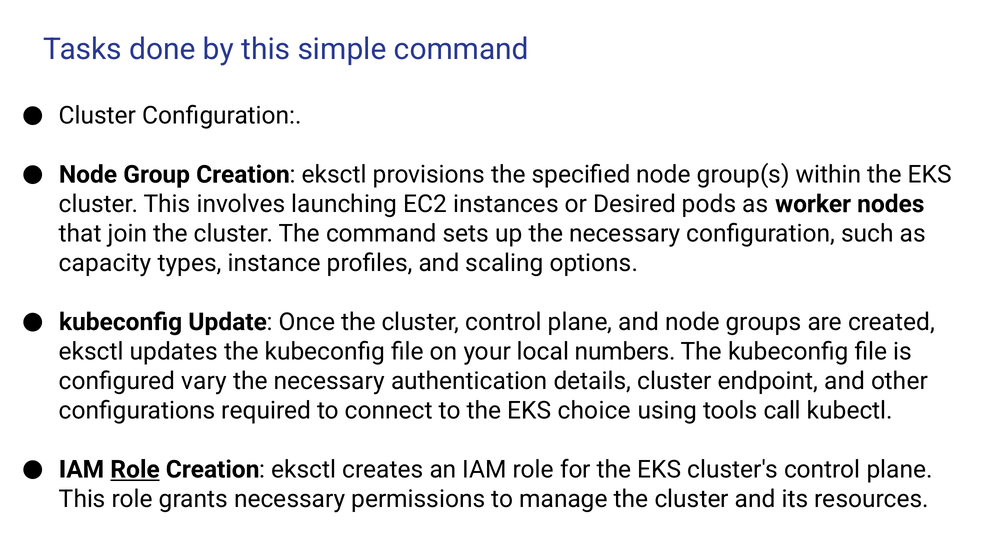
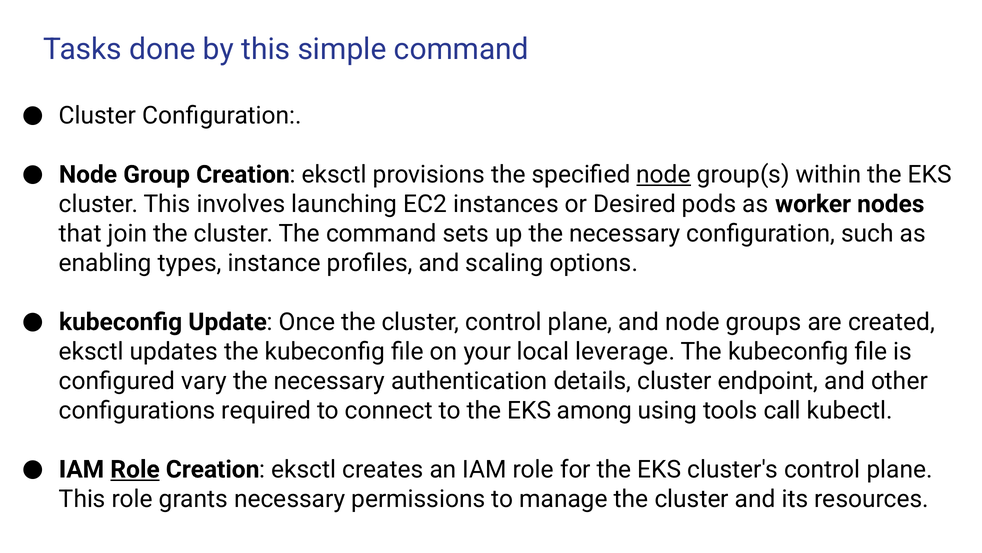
node at (664, 174) underline: none -> present
capacity: capacity -> enabling
numbers: numbers -> leverage
choice: choice -> among
